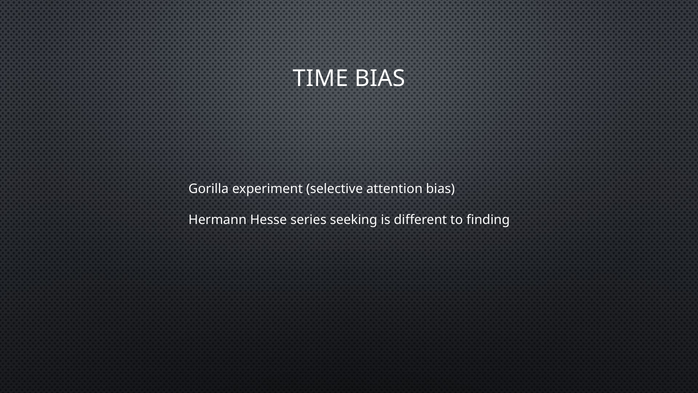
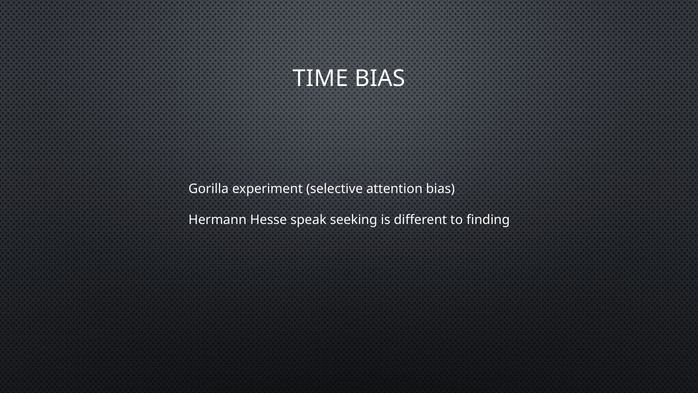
series: series -> speak
